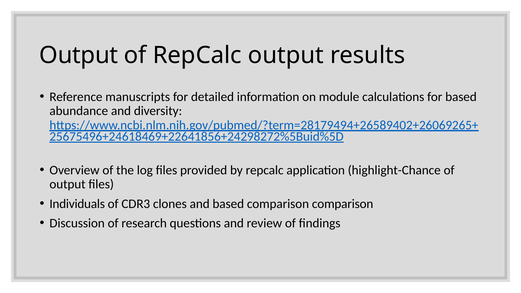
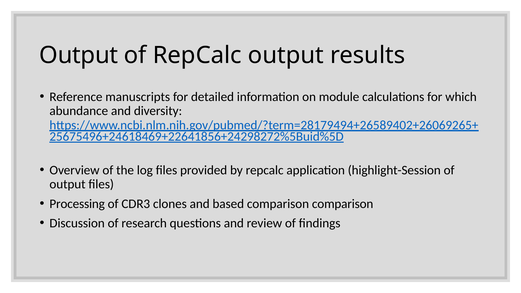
for based: based -> which
highlight-Chance: highlight-Chance -> highlight-Session
Individuals: Individuals -> Processing
